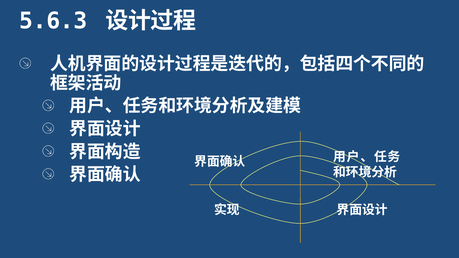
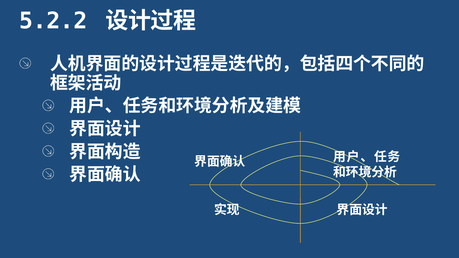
5.6.3: 5.6.3 -> 5.2.2
